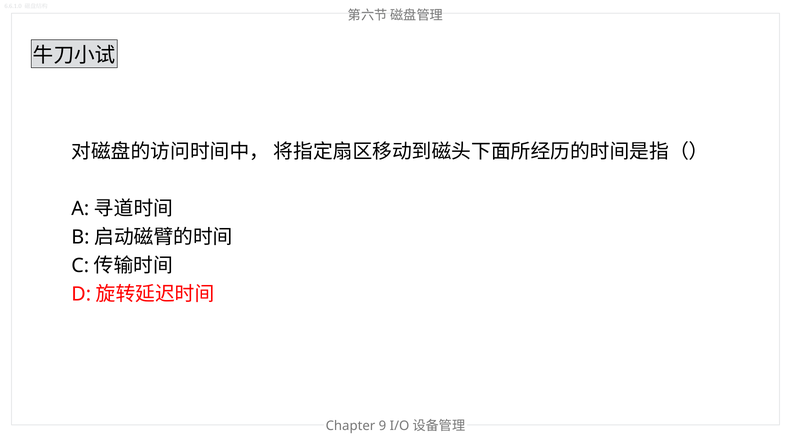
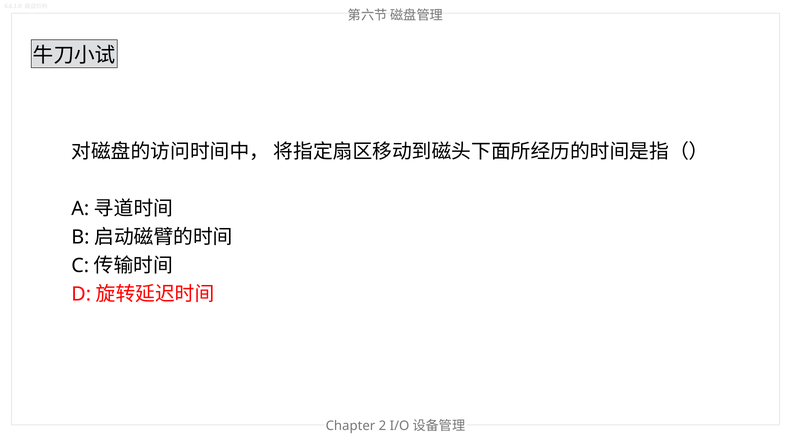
9: 9 -> 2
